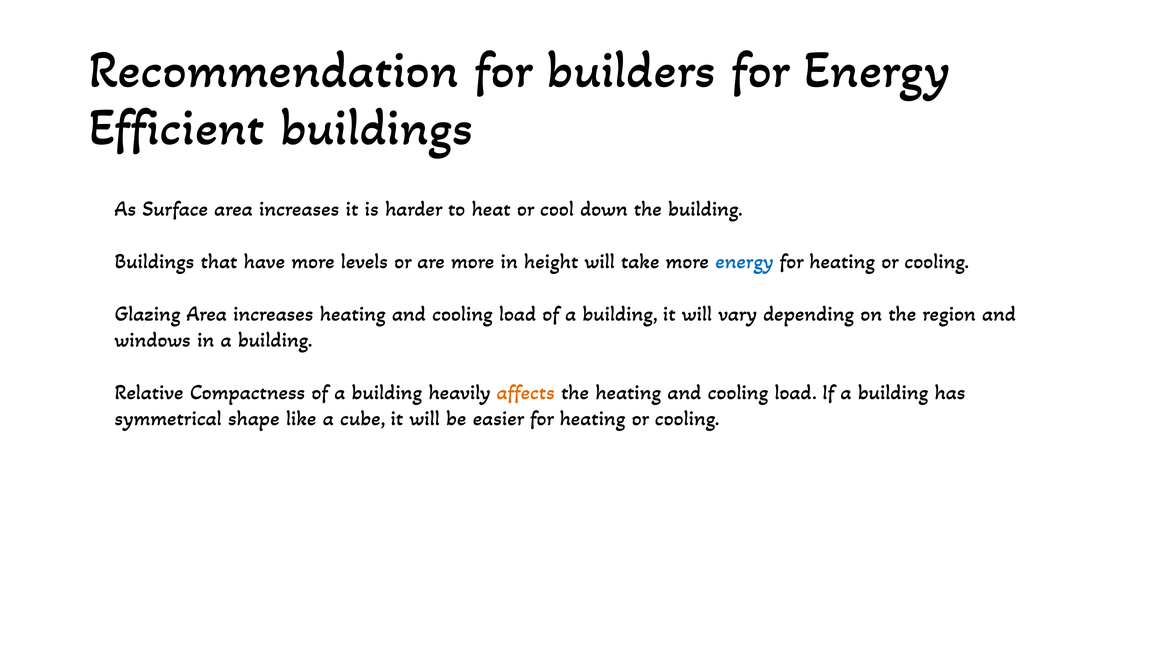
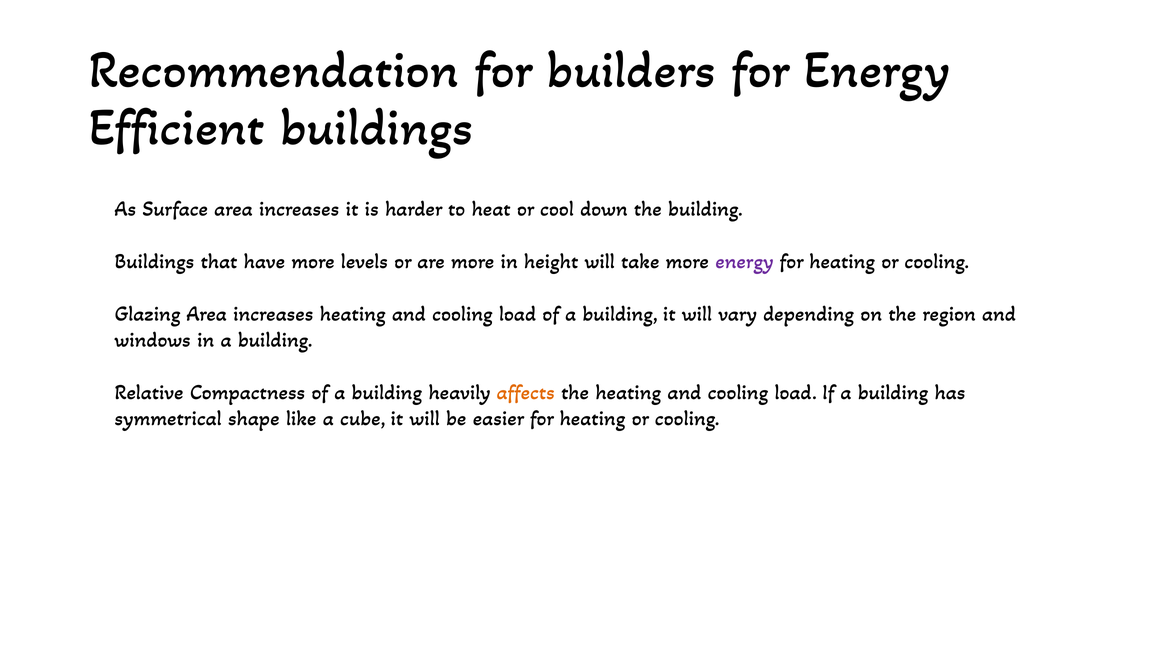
energy at (745, 261) colour: blue -> purple
